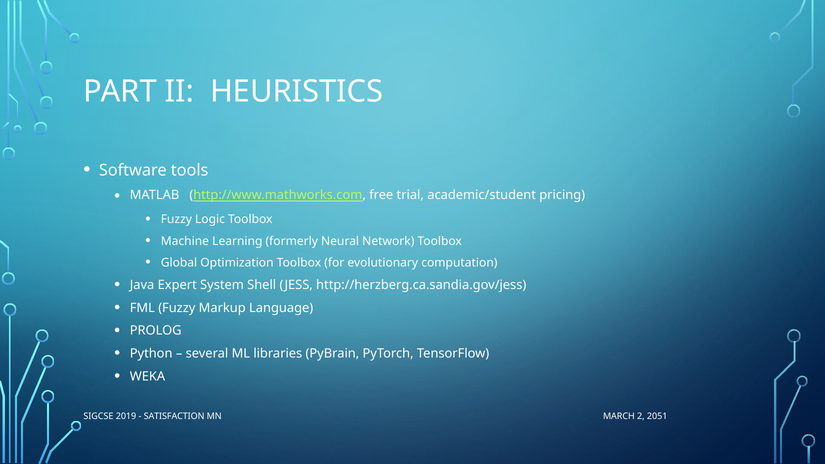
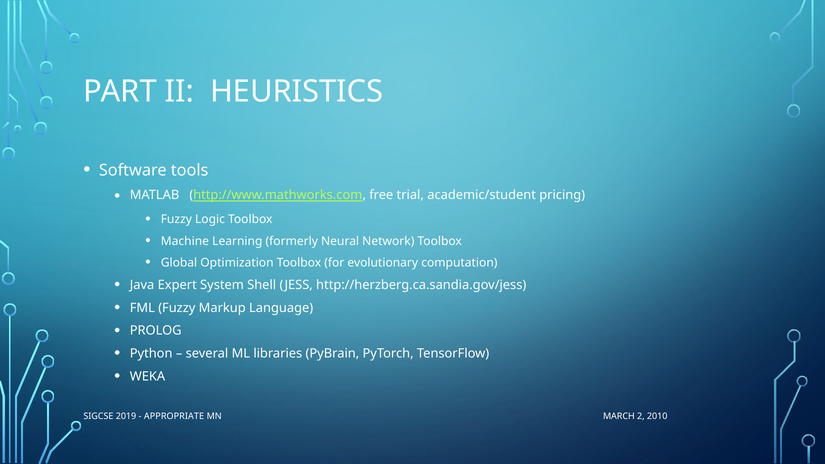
SATISFACTION: SATISFACTION -> APPROPRIATE
2051: 2051 -> 2010
